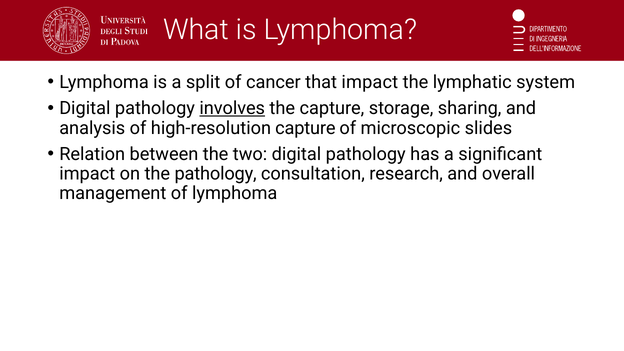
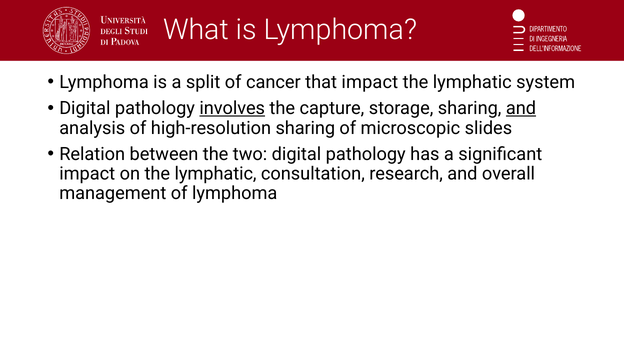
and at (521, 108) underline: none -> present
high-resolution capture: capture -> sharing
on the pathology: pathology -> lymphatic
